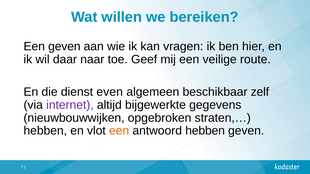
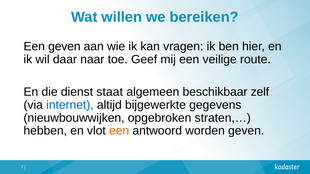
even: even -> staat
internet colour: purple -> blue
antwoord hebben: hebben -> worden
